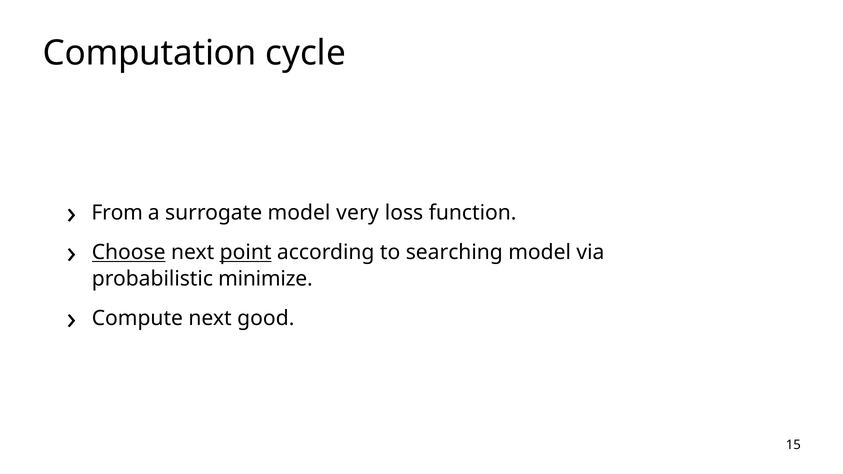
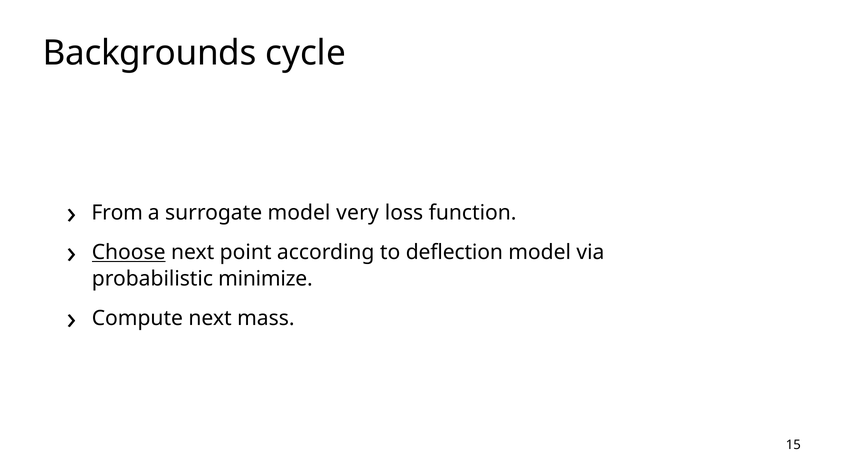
Computation: Computation -> Backgrounds
point underline: present -> none
searching: searching -> deflection
good: good -> mass
